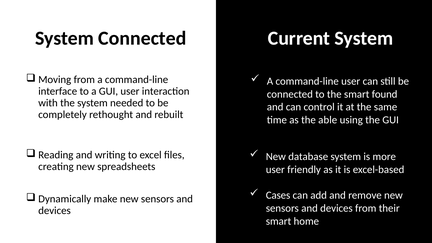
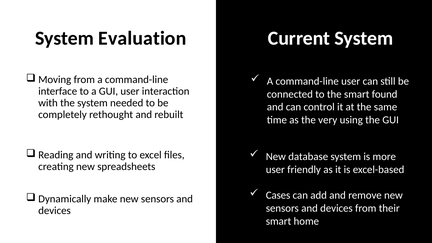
System Connected: Connected -> Evaluation
able: able -> very
